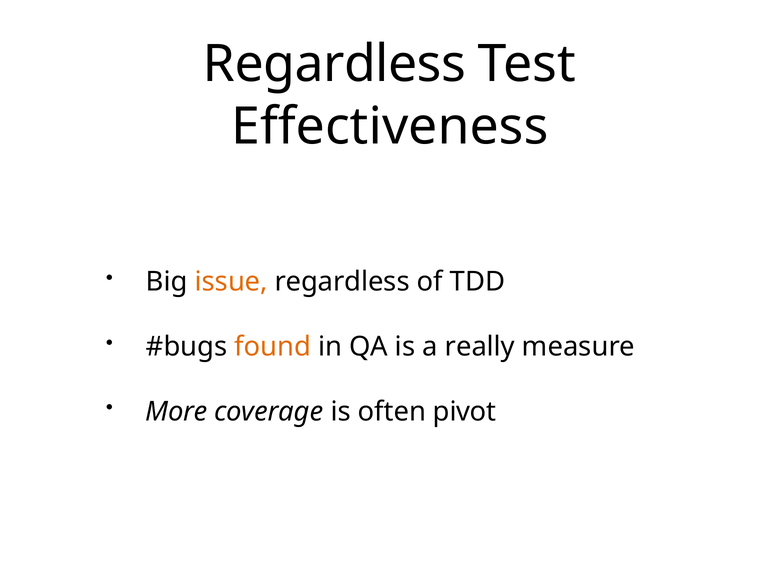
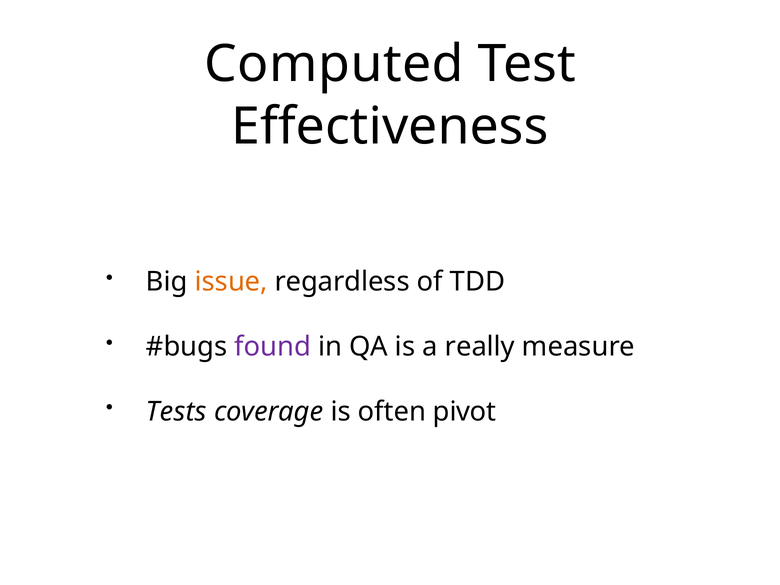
Regardless at (334, 64): Regardless -> Computed
found colour: orange -> purple
More: More -> Tests
